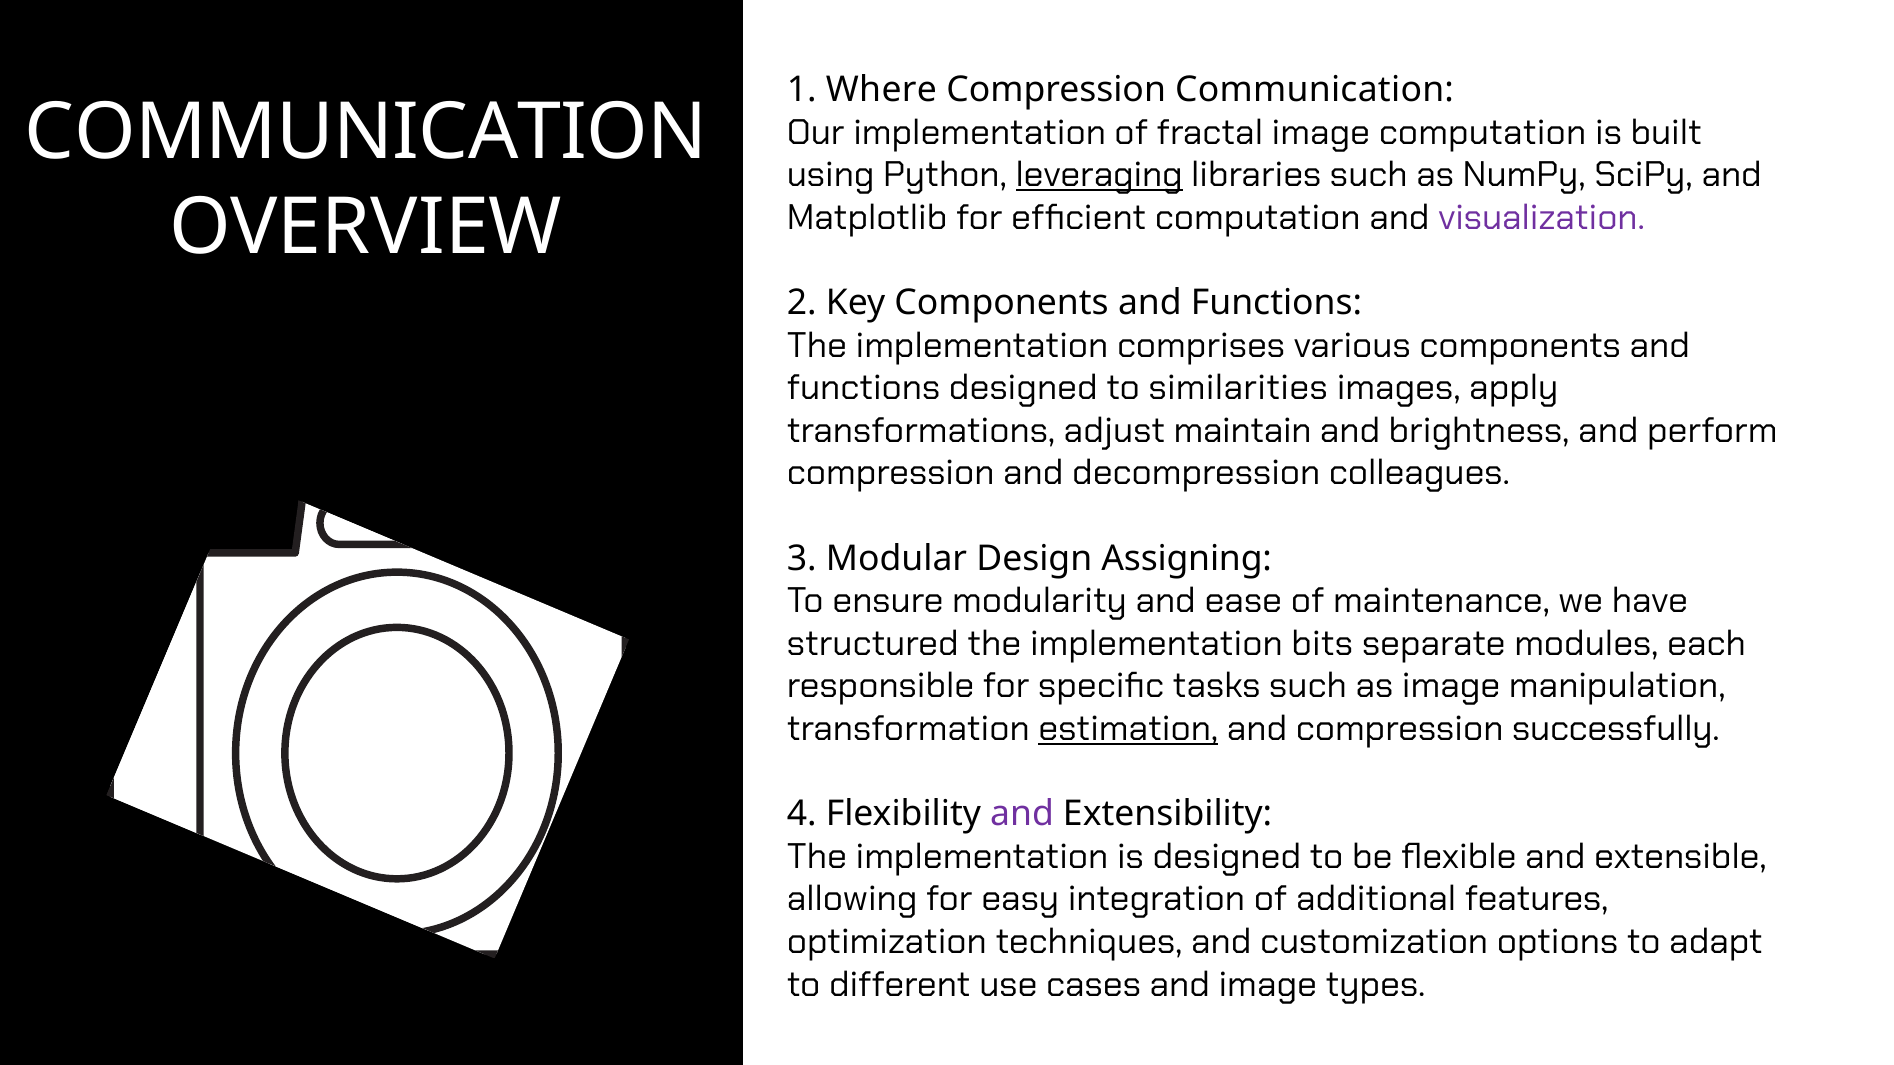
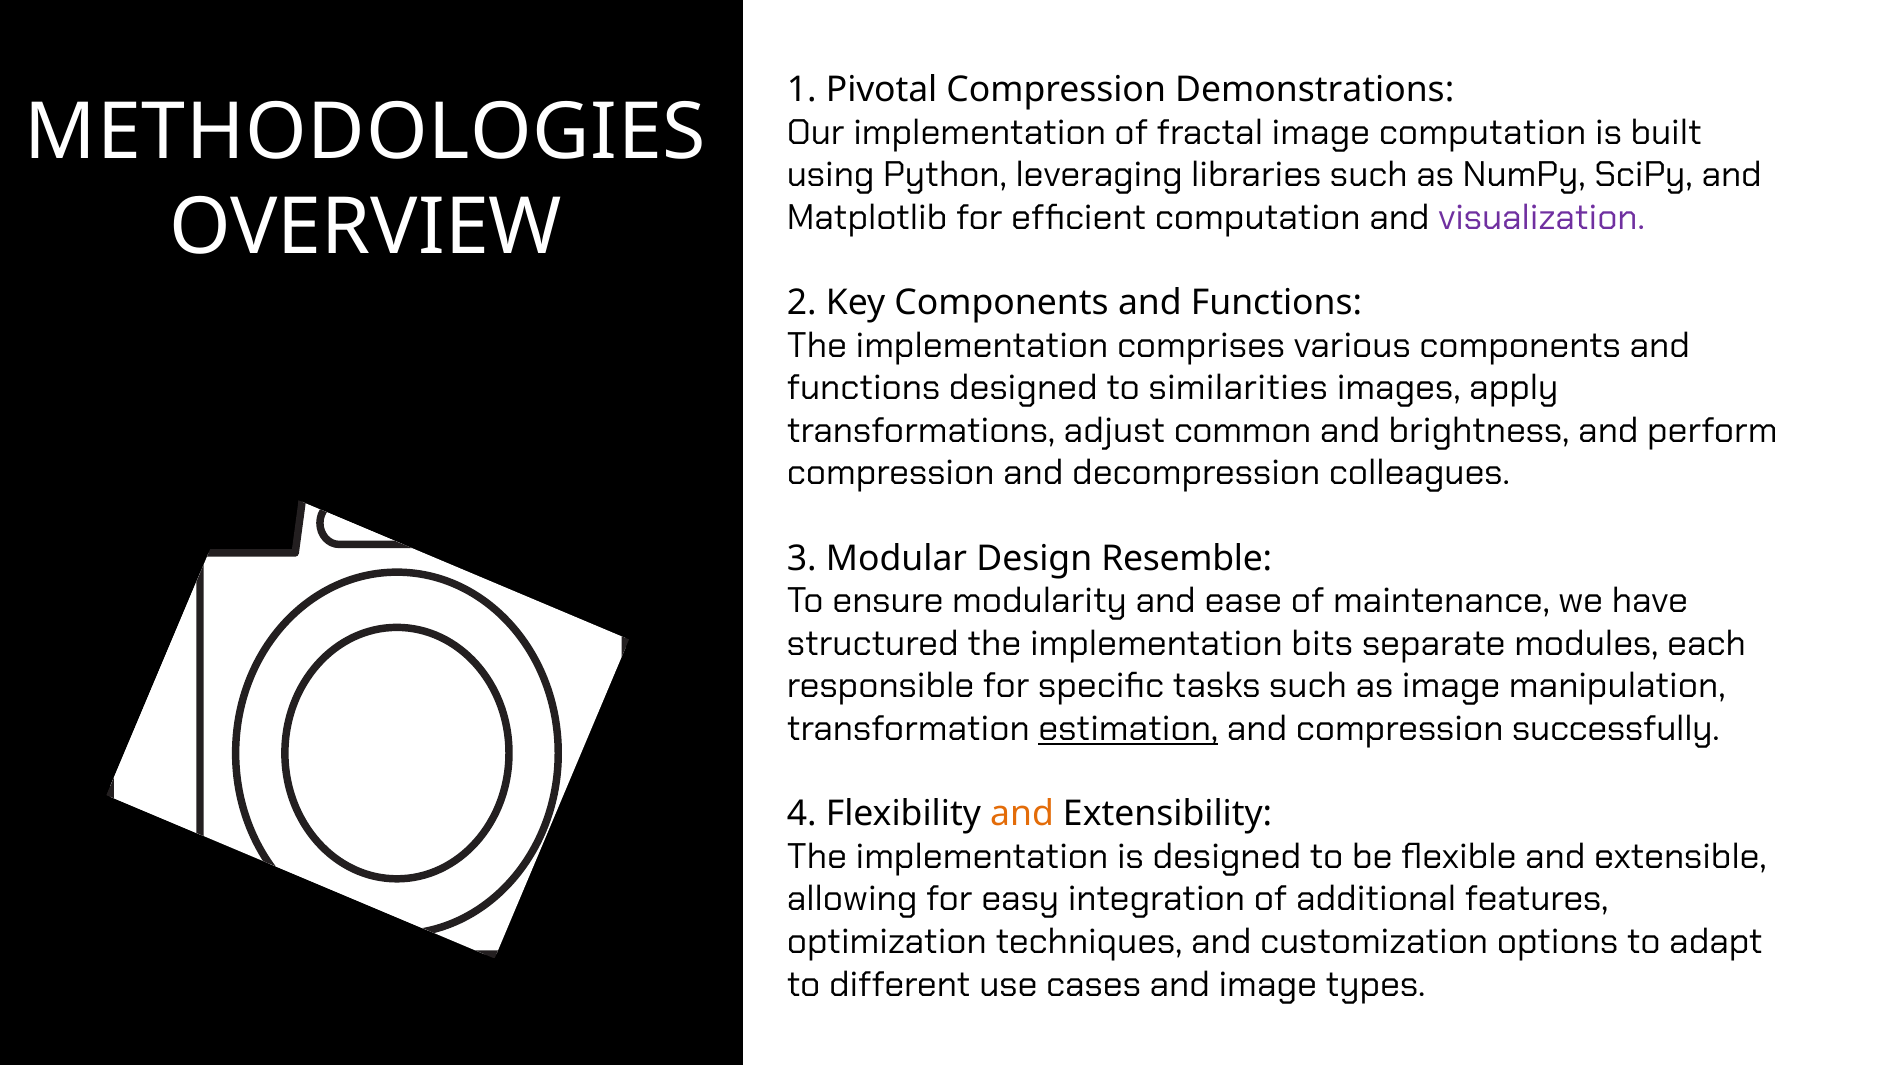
Where: Where -> Pivotal
Compression Communication: Communication -> Demonstrations
COMMUNICATION at (366, 133): COMMUNICATION -> METHODOLOGIES
leveraging underline: present -> none
maintain: maintain -> common
Assigning: Assigning -> Resemble
and at (1022, 814) colour: purple -> orange
